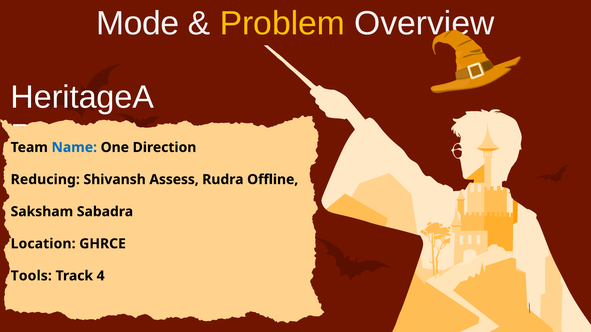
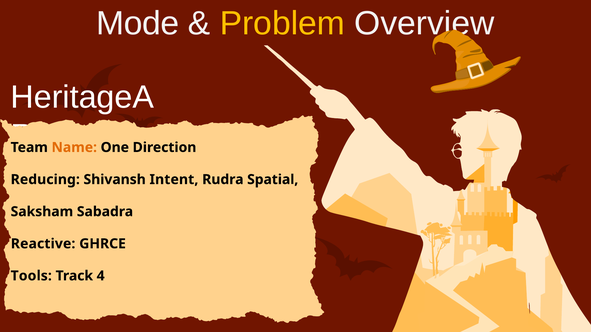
Name colour: blue -> orange
Assess: Assess -> Intent
Offline: Offline -> Spatial
Location: Location -> Reactive
